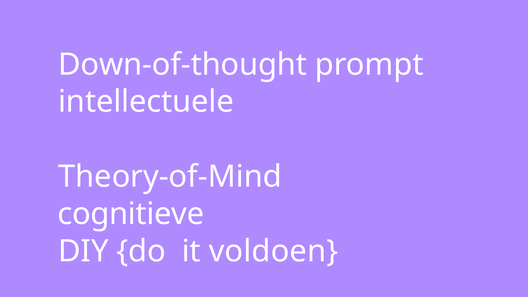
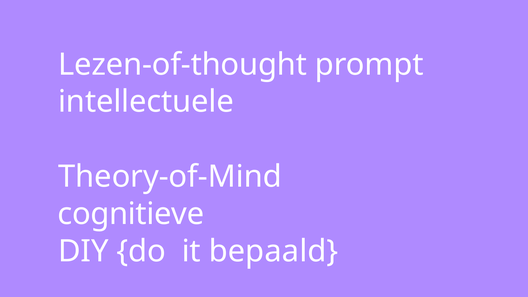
Down-of-thought: Down-of-thought -> Lezen-of-thought
voldoen: voldoen -> bepaald
